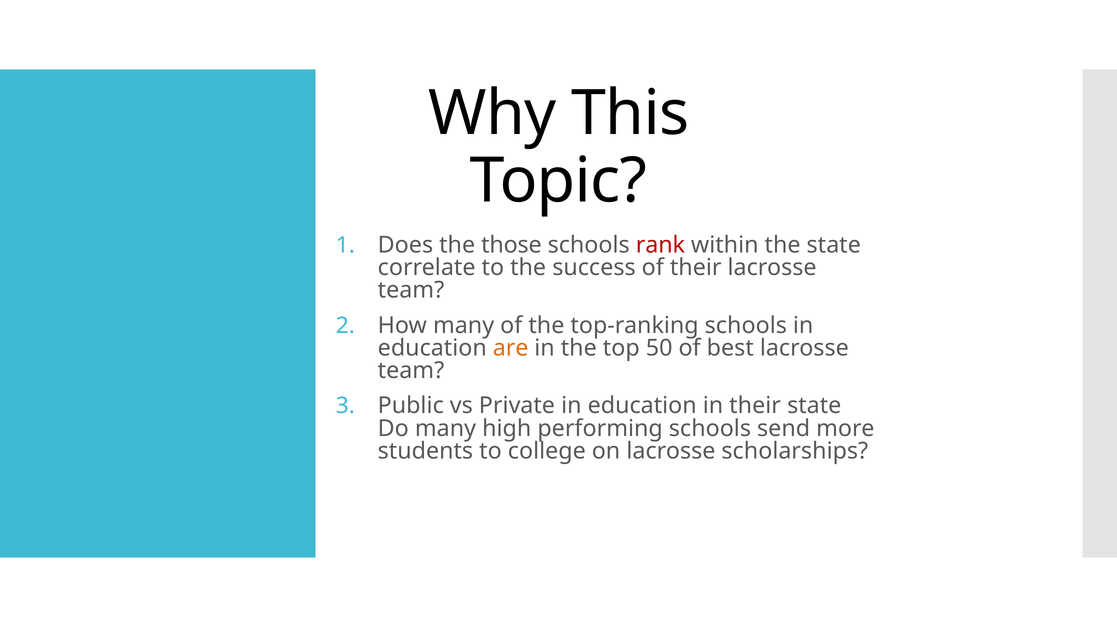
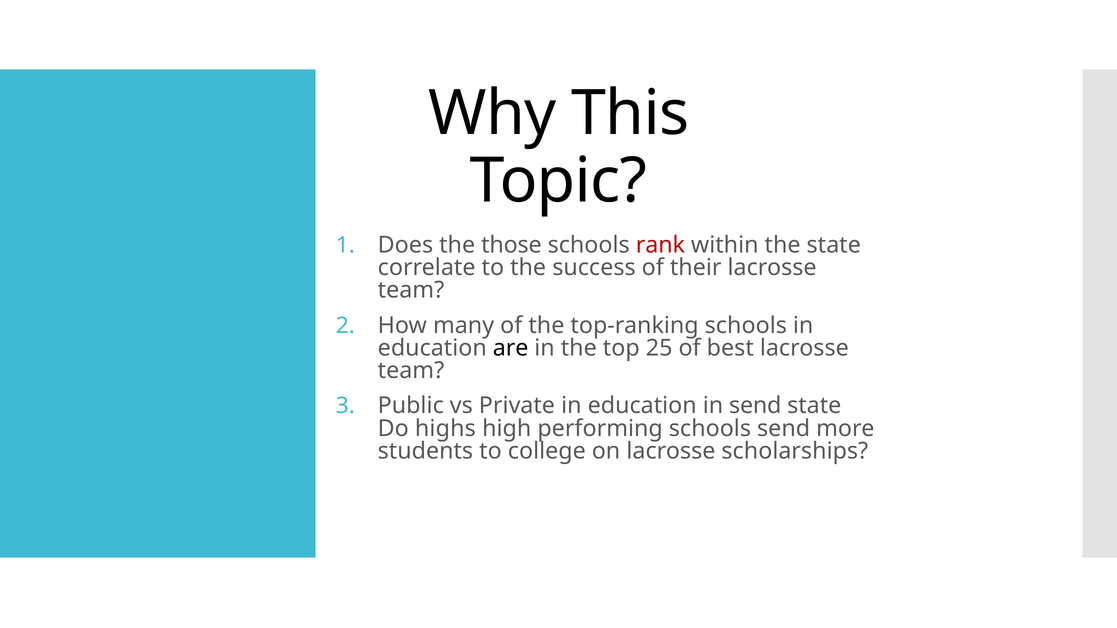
are colour: orange -> black
50: 50 -> 25
in their: their -> send
Do many: many -> highs
